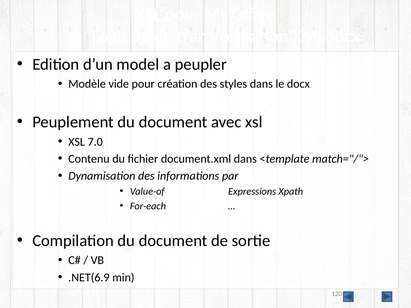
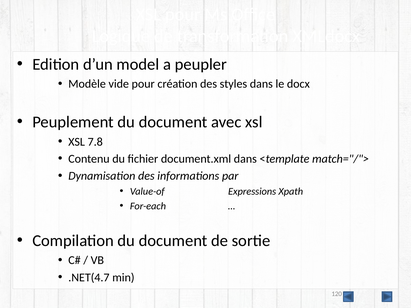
7.0: 7.0 -> 7.8
.NET(6.9: .NET(6.9 -> .NET(4.7
